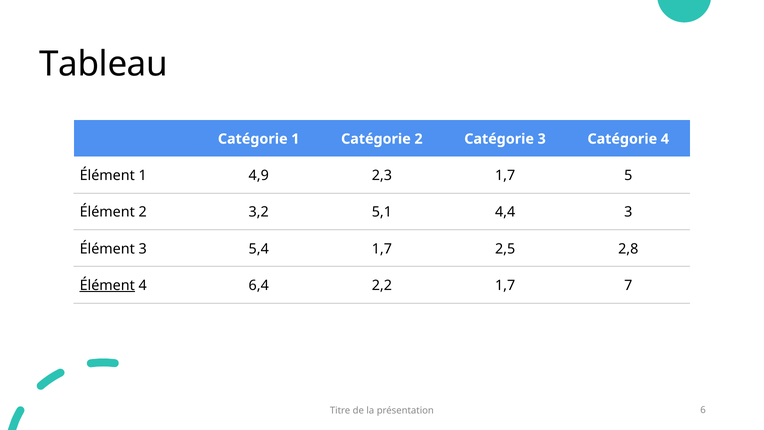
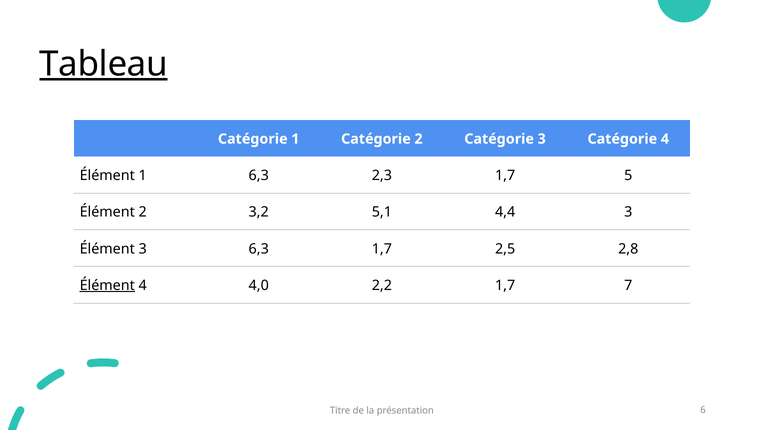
Tableau underline: none -> present
1 4,9: 4,9 -> 6,3
3 5,4: 5,4 -> 6,3
6,4: 6,4 -> 4,0
